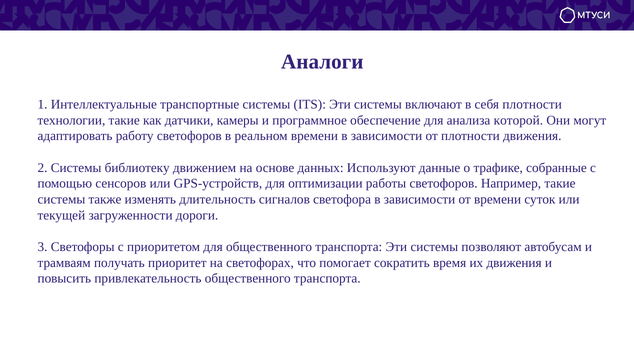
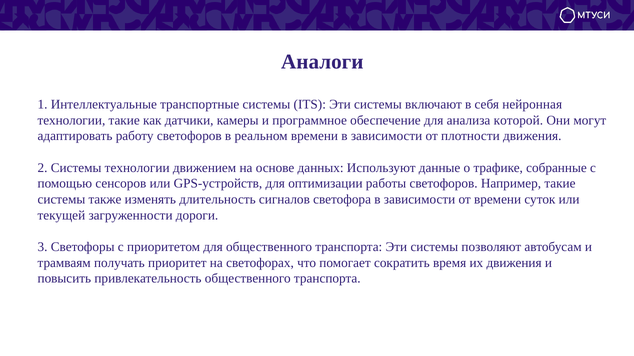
себя плотности: плотности -> нейронная
Системы библиотеку: библиотеку -> технологии
